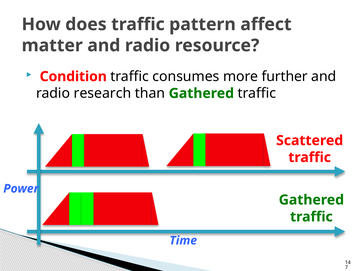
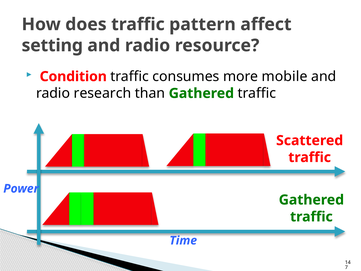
matter: matter -> setting
further: further -> mobile
